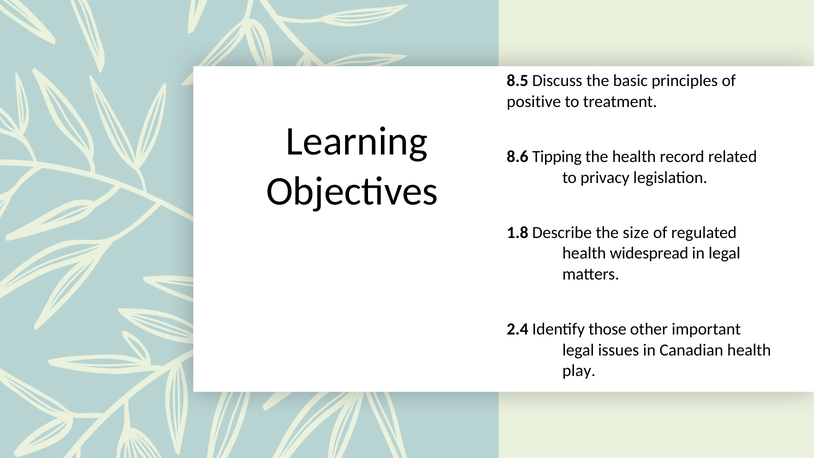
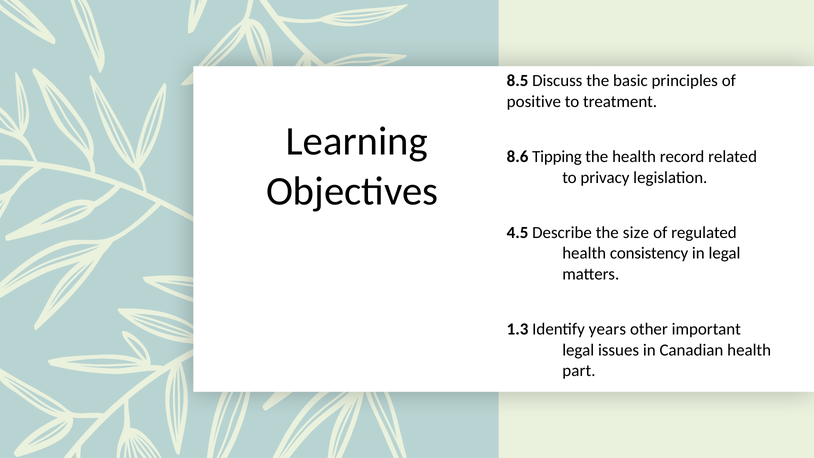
1.8: 1.8 -> 4.5
widespread: widespread -> consistency
2.4: 2.4 -> 1.3
those: those -> years
play: play -> part
